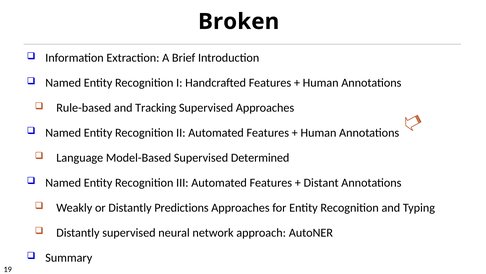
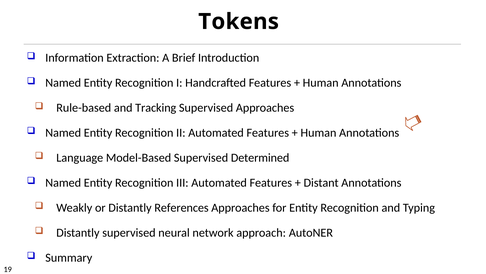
Broken: Broken -> Tokens
Predictions: Predictions -> References
